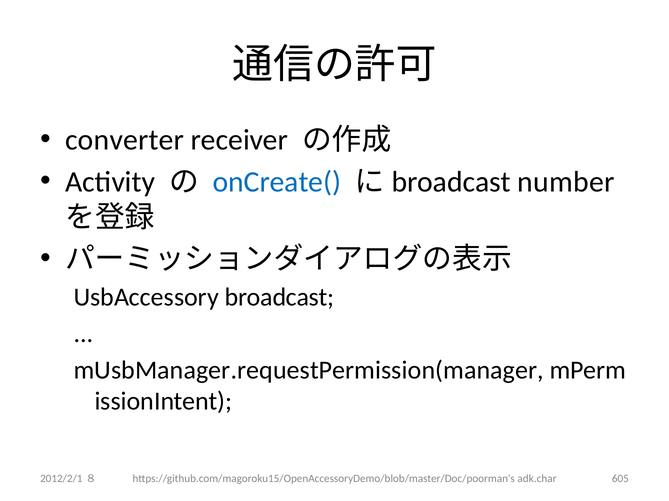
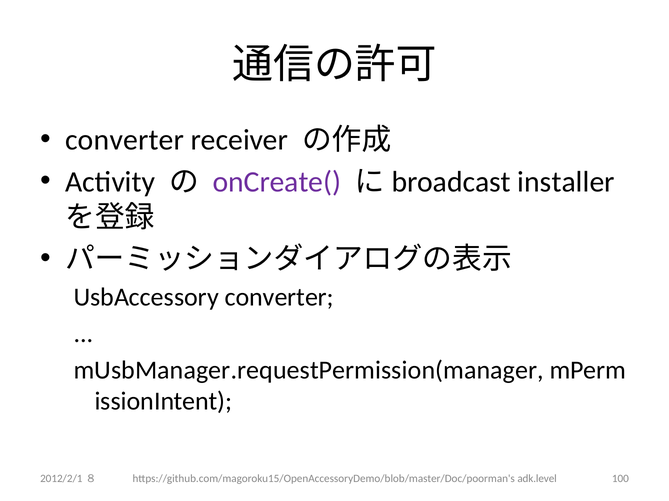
onCreate( colour: blue -> purple
number: number -> installer
UsbAccessory broadcast: broadcast -> converter
adk.char: adk.char -> adk.level
605: 605 -> 100
